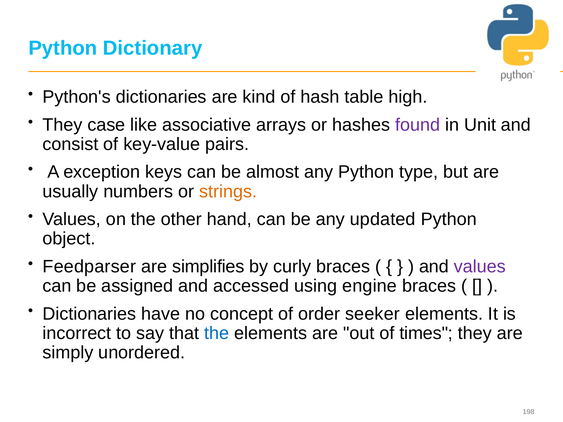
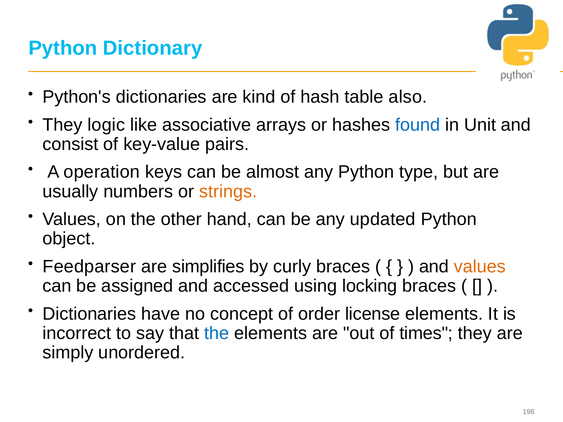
high: high -> also
case: case -> logic
found colour: purple -> blue
exception: exception -> operation
values at (480, 267) colour: purple -> orange
engine: engine -> locking
seeker: seeker -> license
